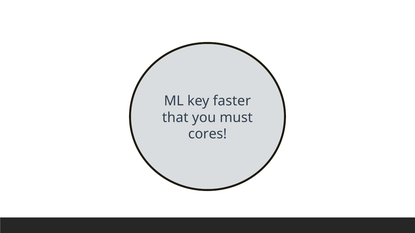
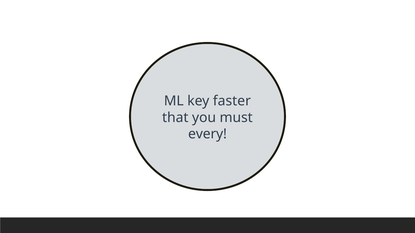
cores: cores -> every
